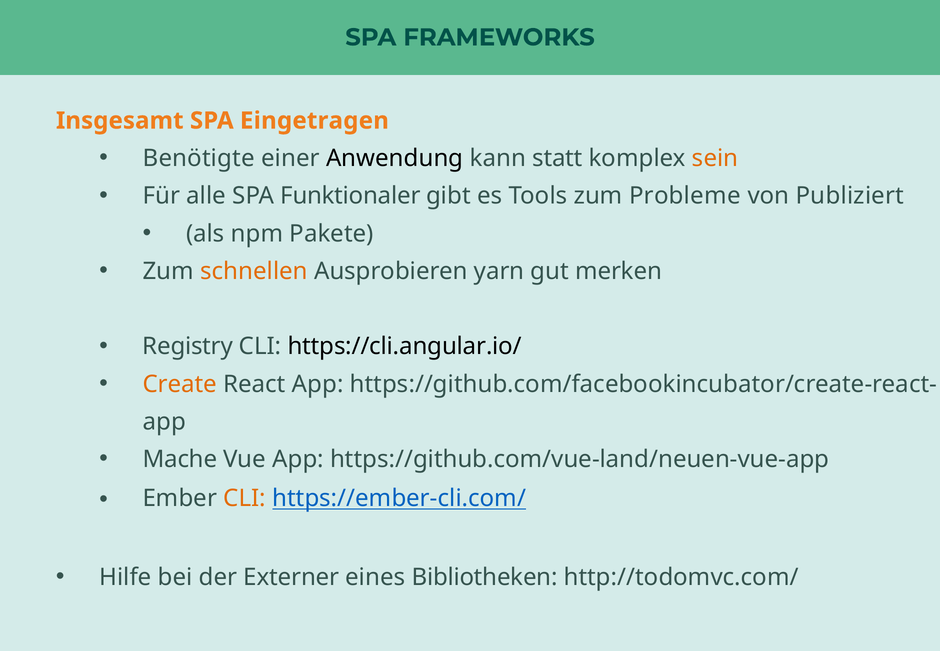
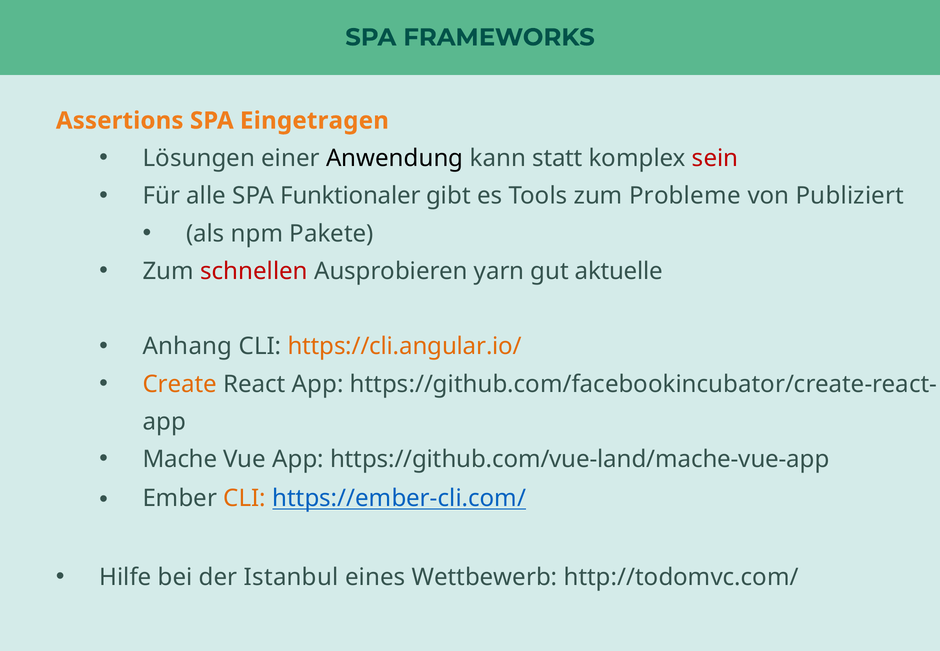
Insgesamt: Insgesamt -> Assertions
Benötigte: Benötigte -> Lösungen
sein colour: orange -> red
schnellen colour: orange -> red
merken: merken -> aktuelle
Registry: Registry -> Anhang
https://cli.angular.io/ colour: black -> orange
https://github.com/vue-land/neuen-vue-app: https://github.com/vue-land/neuen-vue-app -> https://github.com/vue-land/mache-vue-app
Externer: Externer -> Istanbul
Bibliotheken: Bibliotheken -> Wettbewerb
